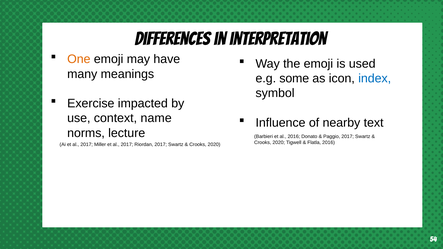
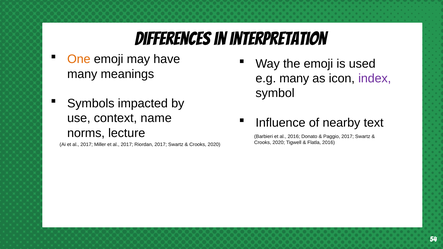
e.g some: some -> many
index colour: blue -> purple
Exercise: Exercise -> Symbols
